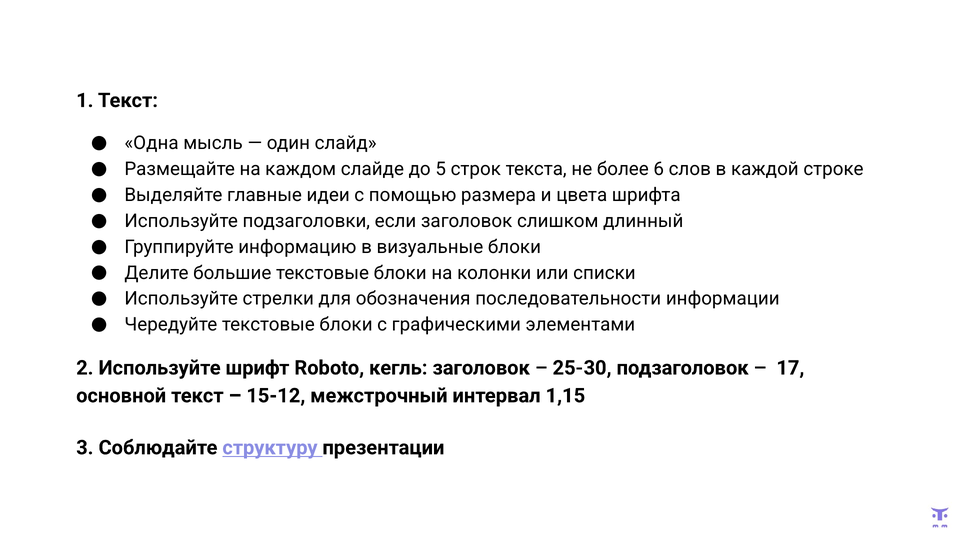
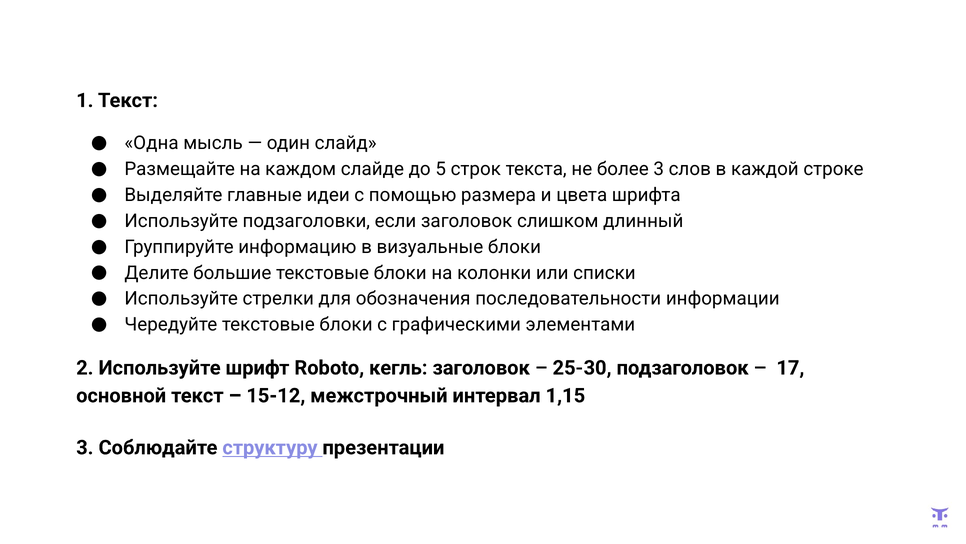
более 6: 6 -> 3
